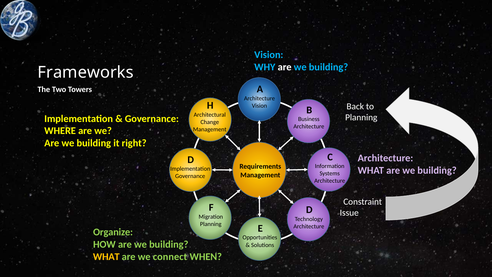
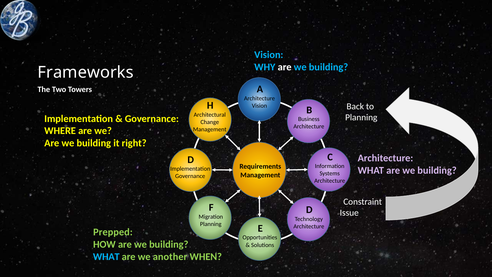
Organize: Organize -> Prepped
WHAT at (106, 257) colour: yellow -> light blue
connect: connect -> another
